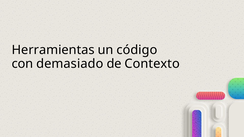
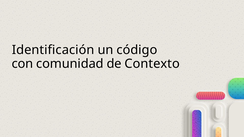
Herramientas: Herramientas -> Identificación
demasiado: demasiado -> comunidad
